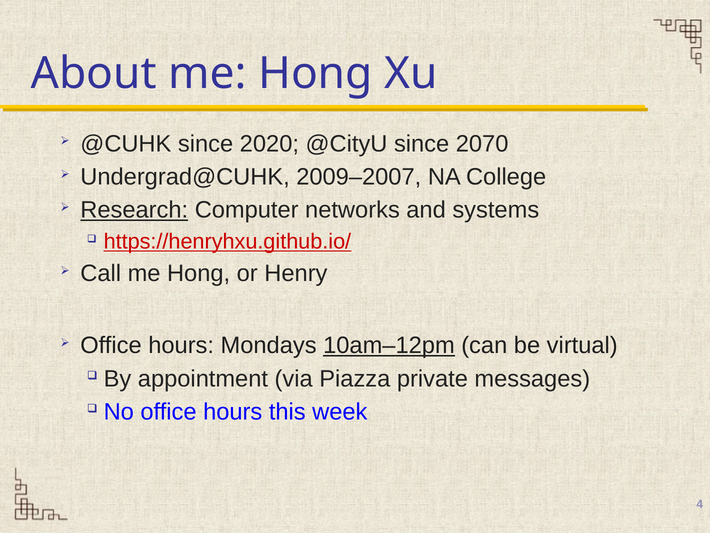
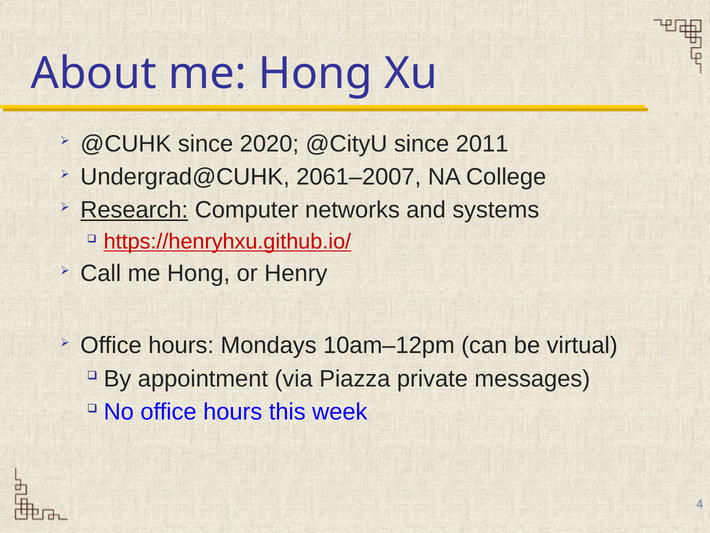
2070: 2070 -> 2011
2009–2007: 2009–2007 -> 2061–2007
10am–12pm underline: present -> none
